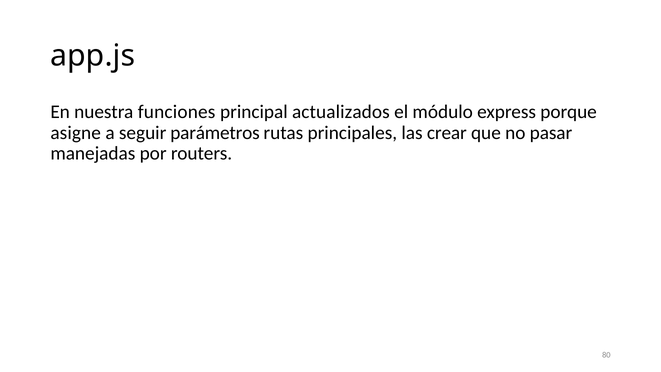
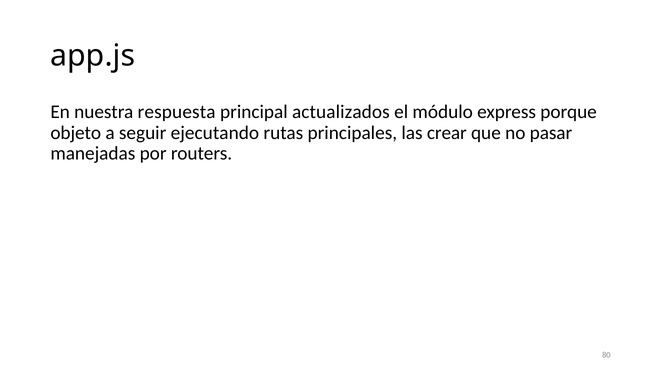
funciones: funciones -> respuesta
asigne: asigne -> objeto
parámetros: parámetros -> ejecutando
